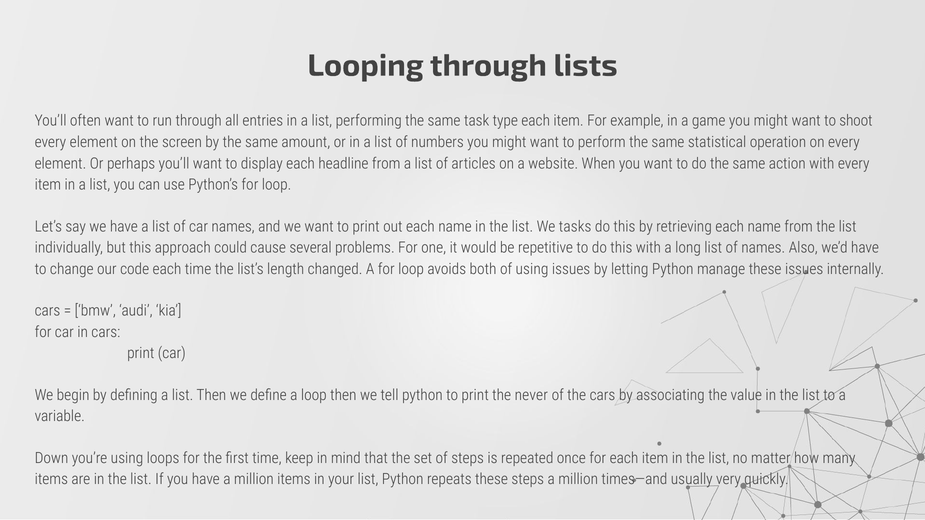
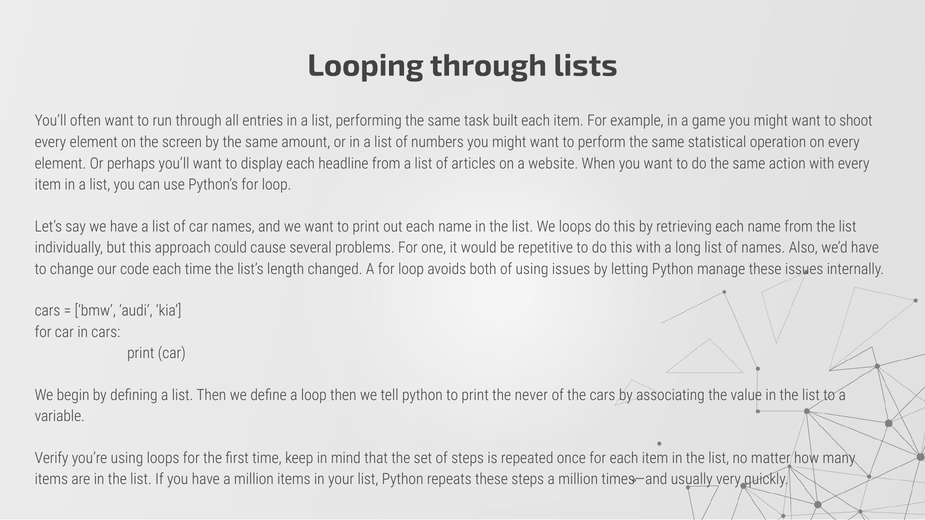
type: type -> built
We tasks: tasks -> loops
Down: Down -> Verify
